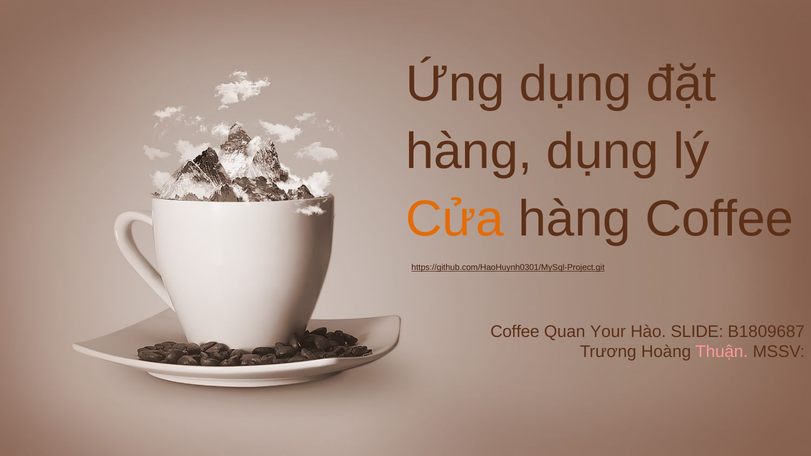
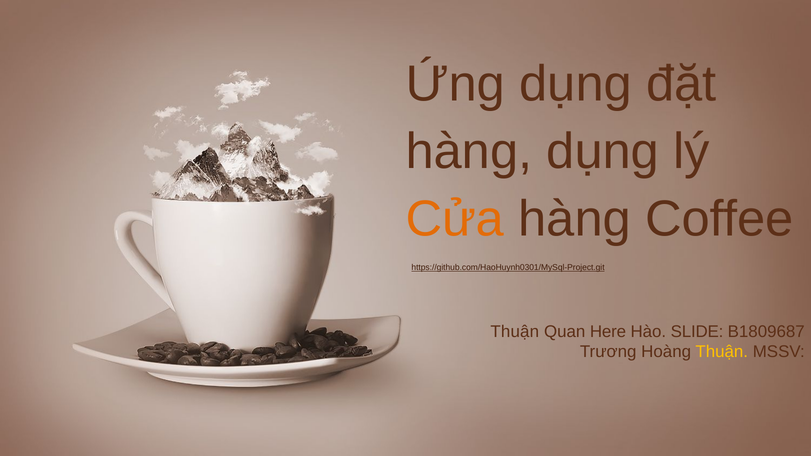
Coffee at (515, 332): Coffee -> Thuận
Your: Your -> Here
Thuận at (722, 352) colour: pink -> yellow
